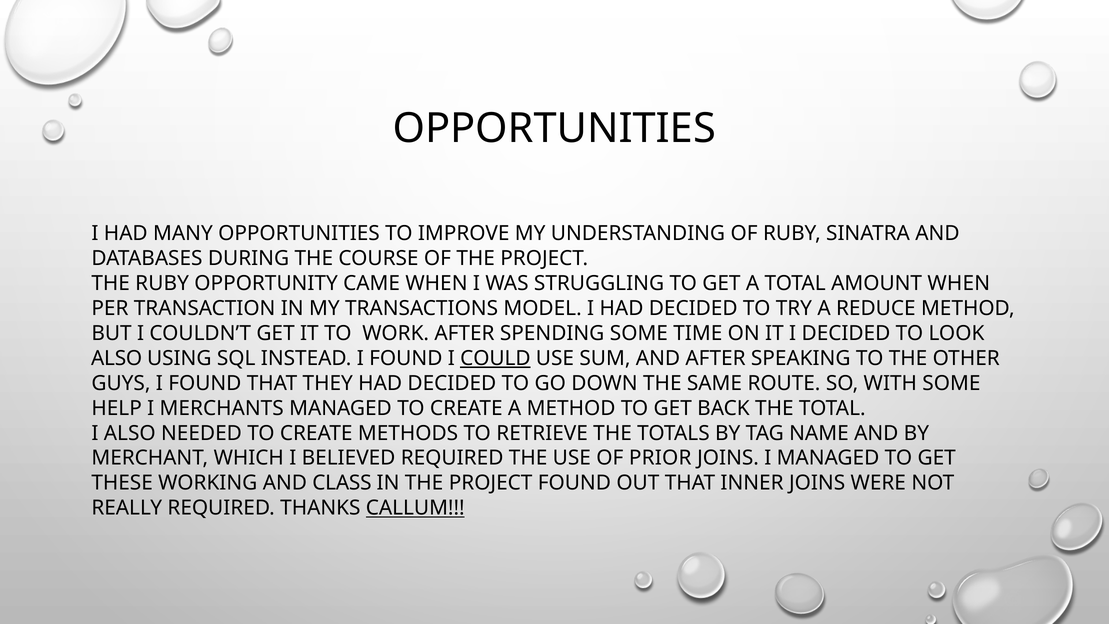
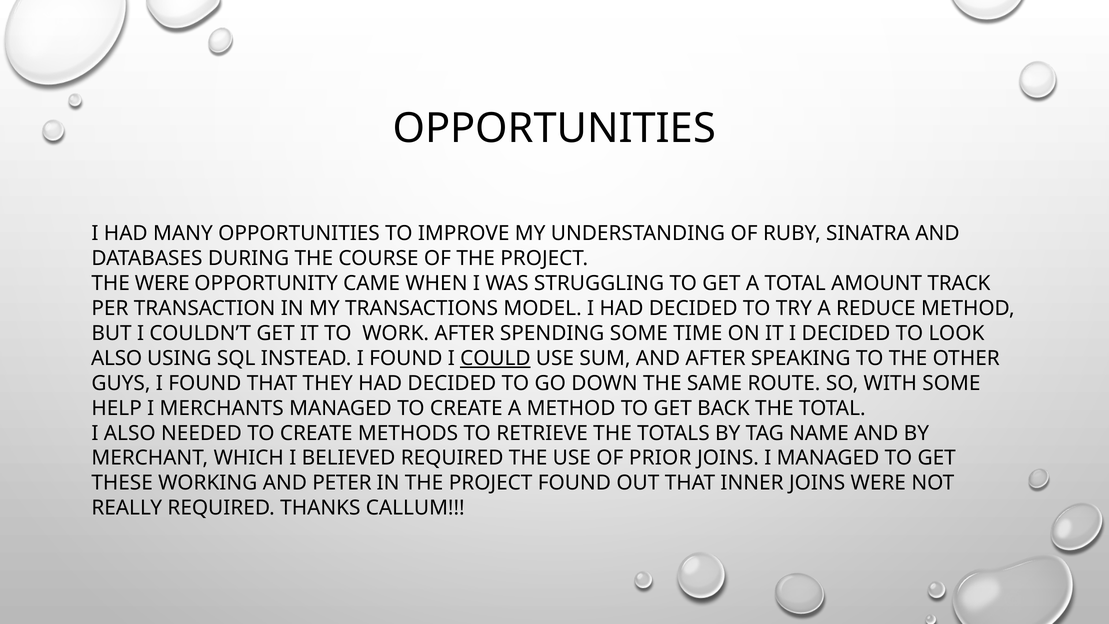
THE RUBY: RUBY -> WERE
AMOUNT WHEN: WHEN -> TRACK
CLASS: CLASS -> PETER
CALLUM underline: present -> none
